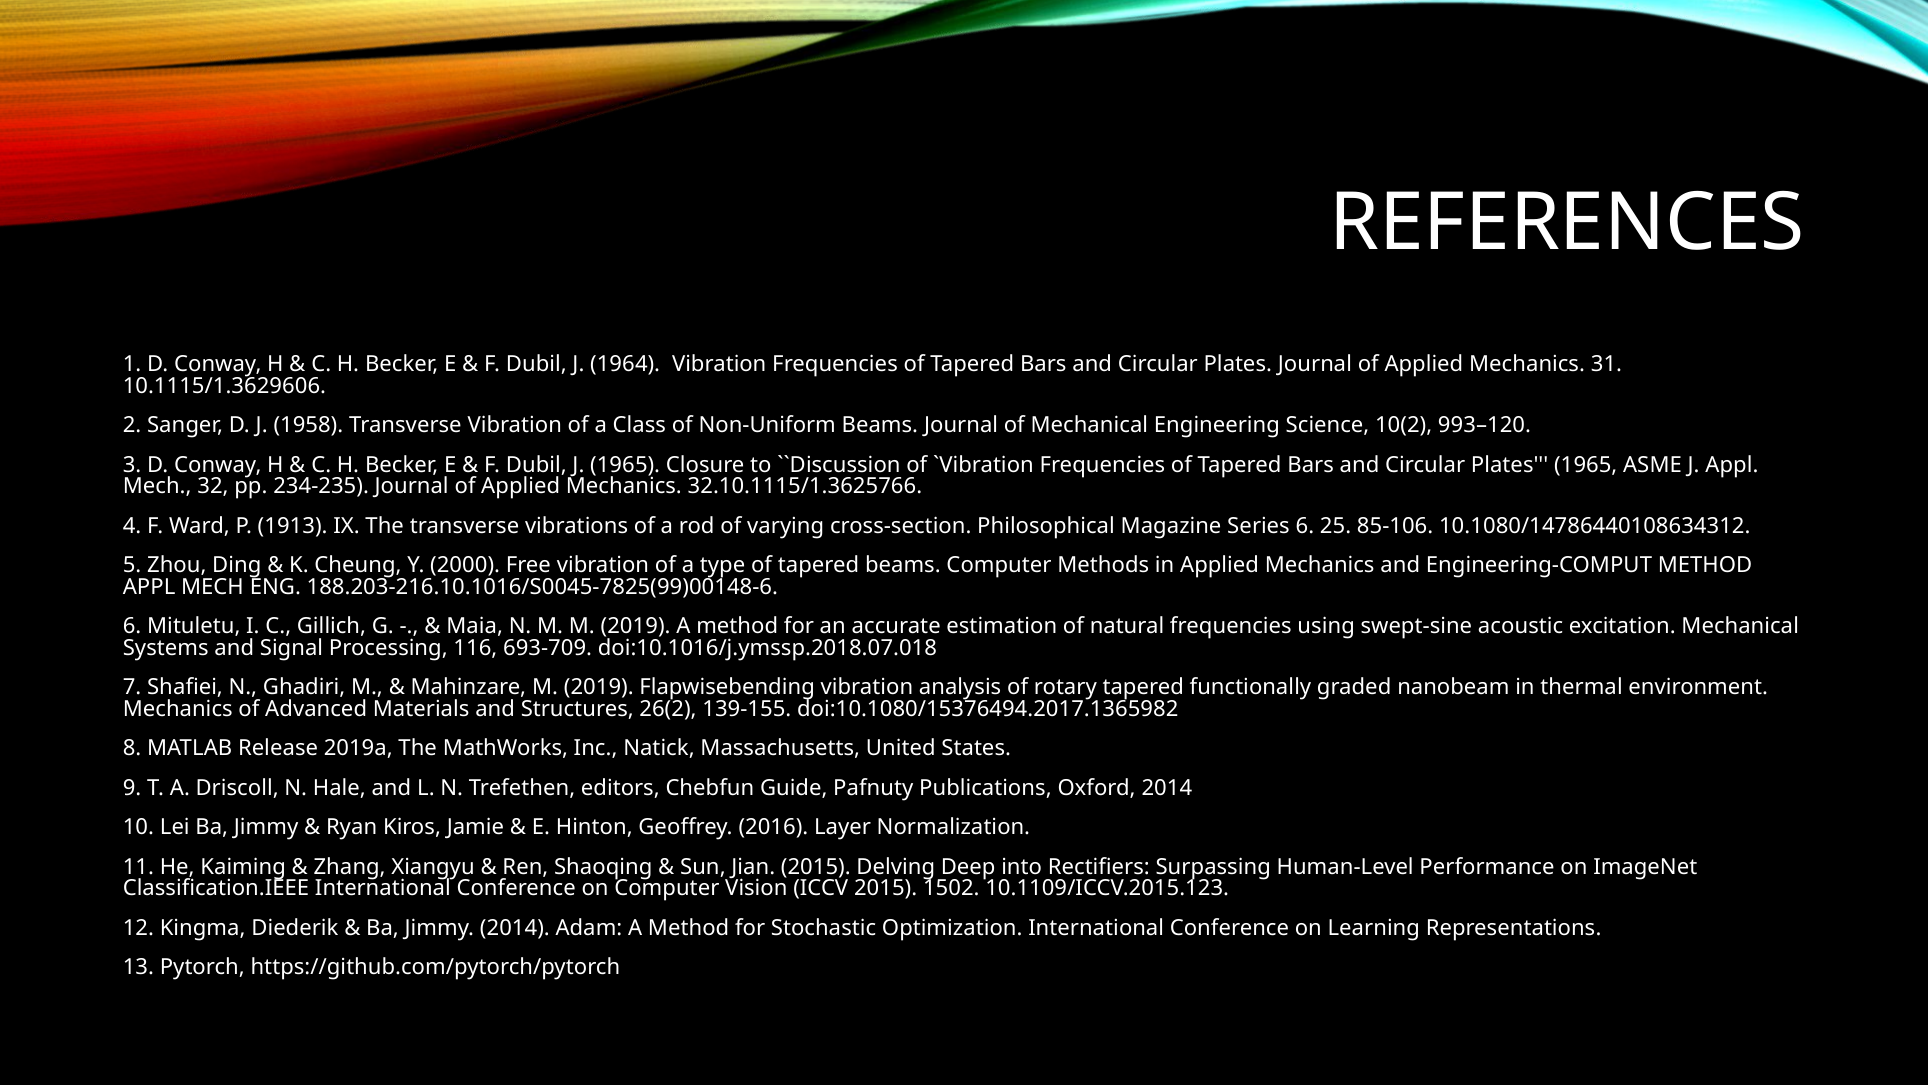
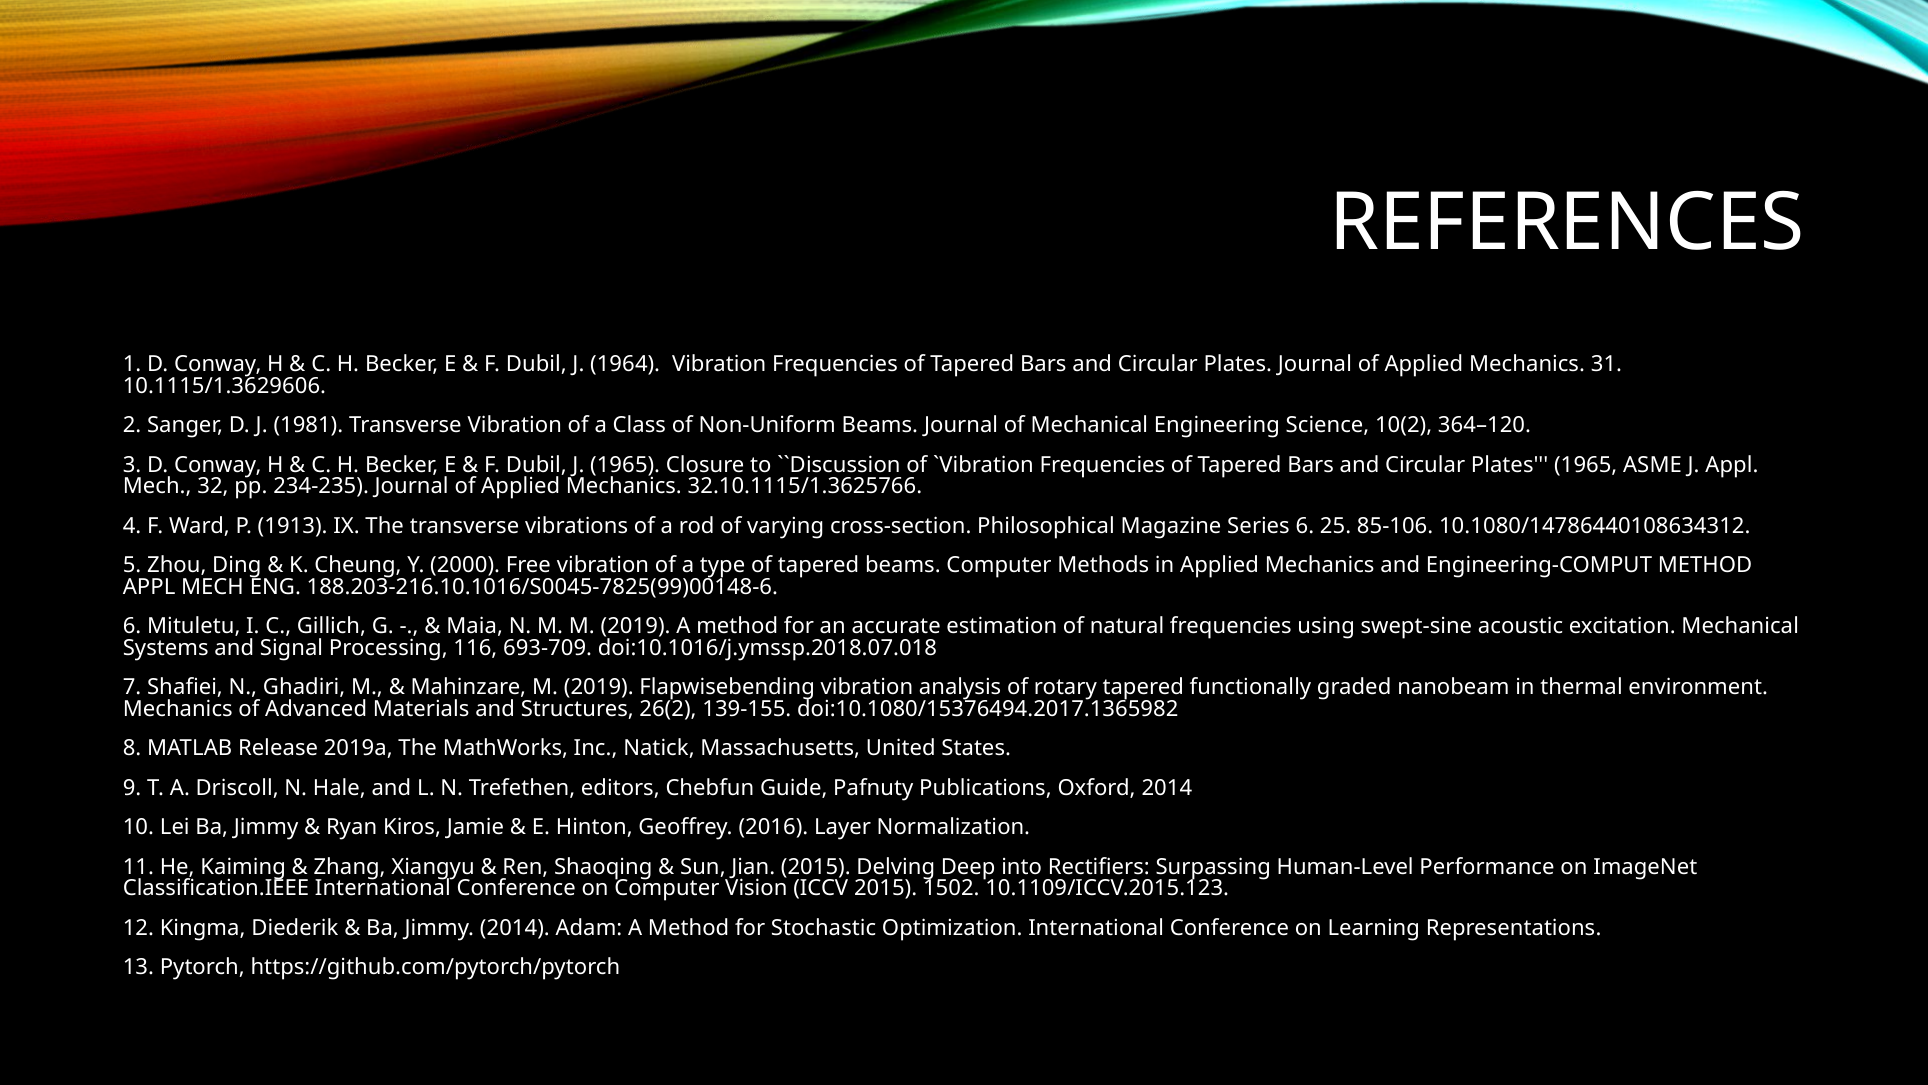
1958: 1958 -> 1981
993–120: 993–120 -> 364–120
